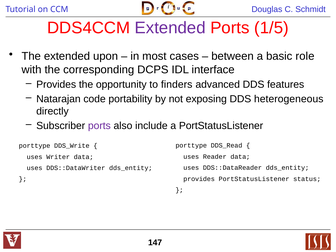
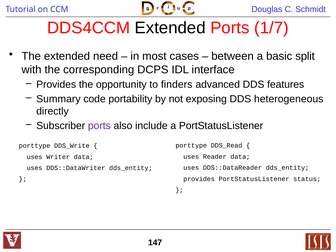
Extended at (170, 28) colour: purple -> black
1/5: 1/5 -> 1/7
upon: upon -> need
role: role -> split
Natarajan: Natarajan -> Summary
